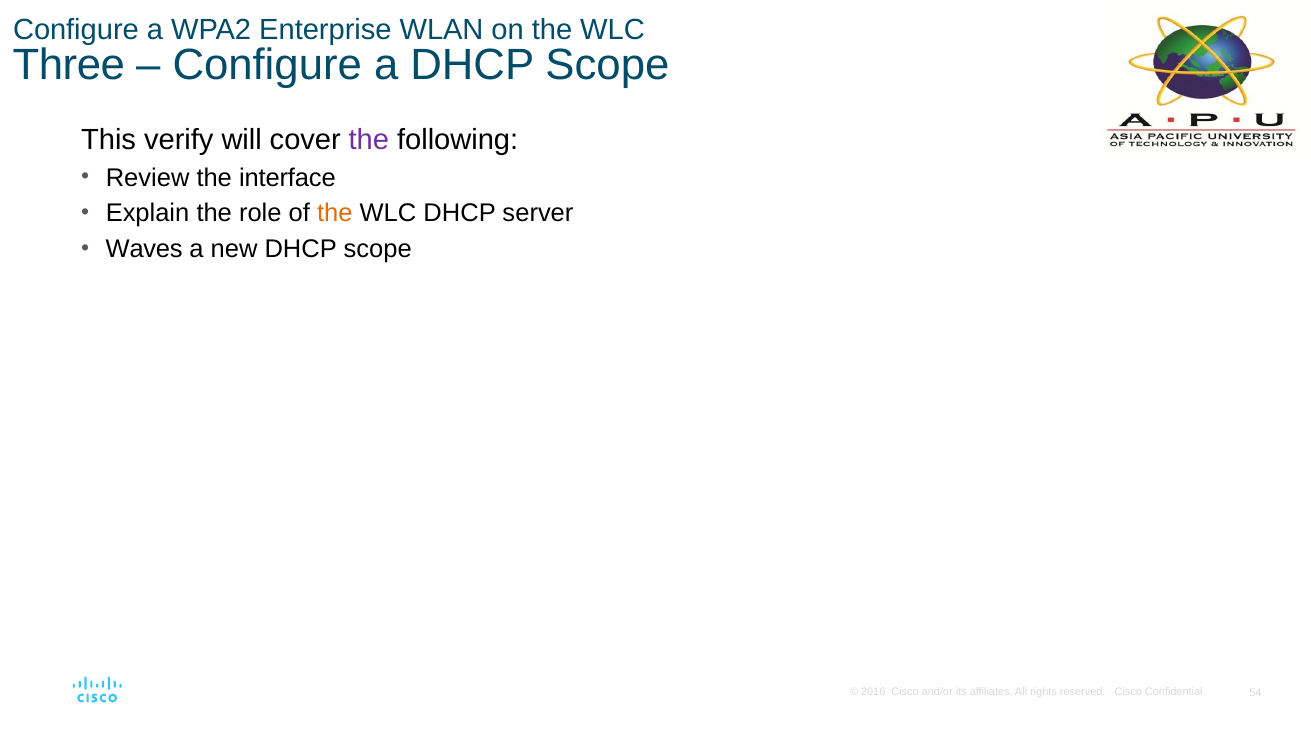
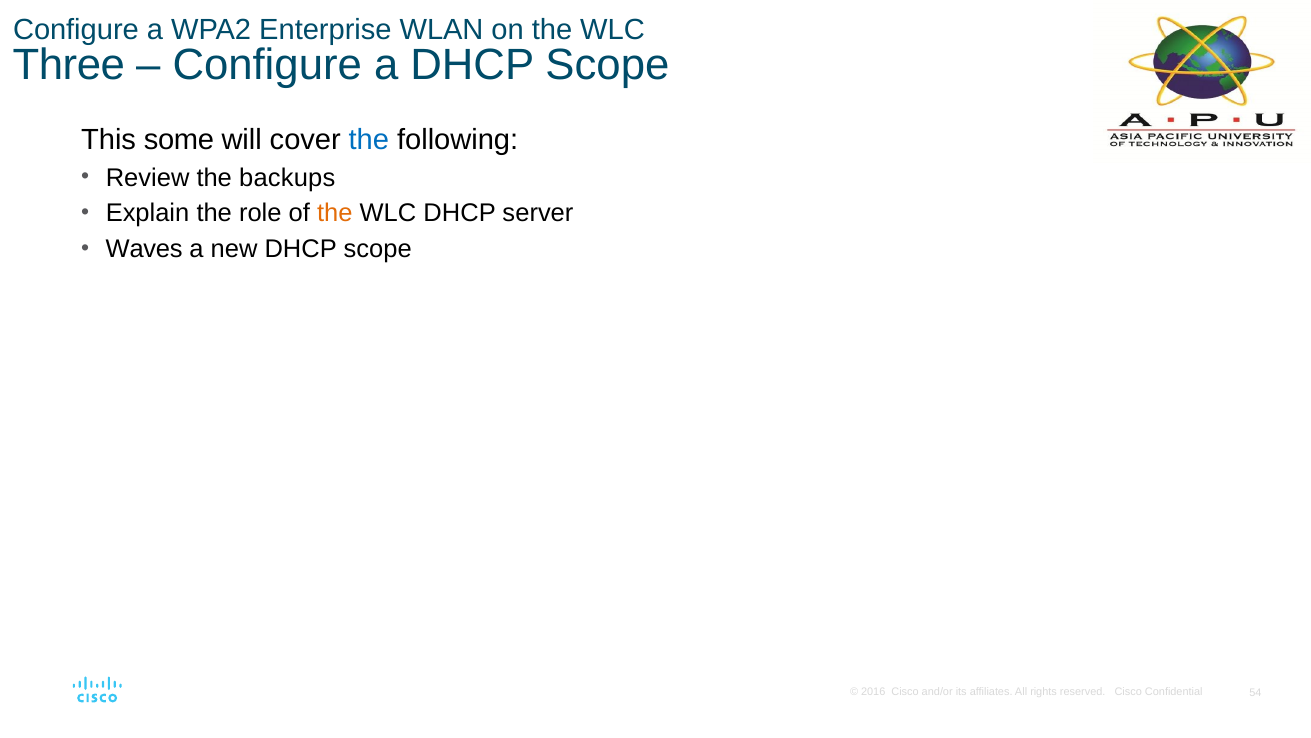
verify: verify -> some
the at (369, 140) colour: purple -> blue
interface: interface -> backups
